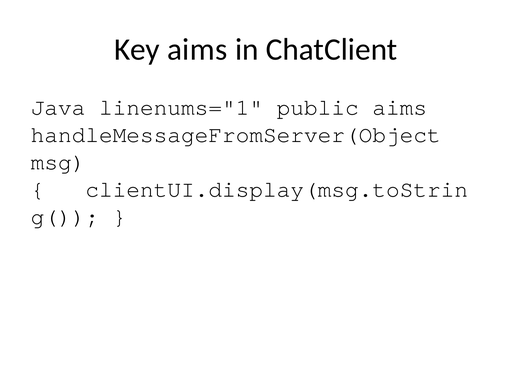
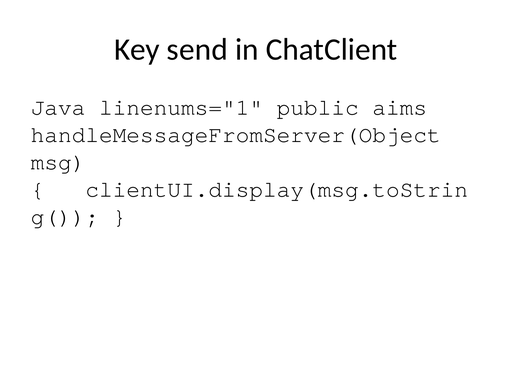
Key aims: aims -> send
